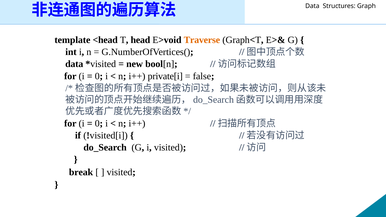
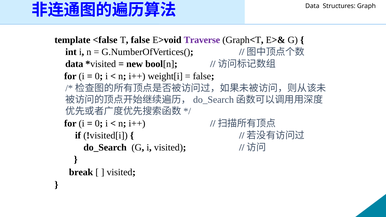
<head: <head -> <false
T head: head -> false
Traverse colour: orange -> purple
private[i: private[i -> weight[i
